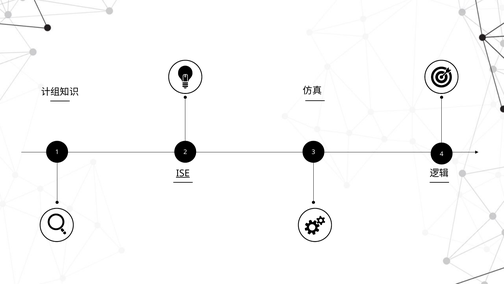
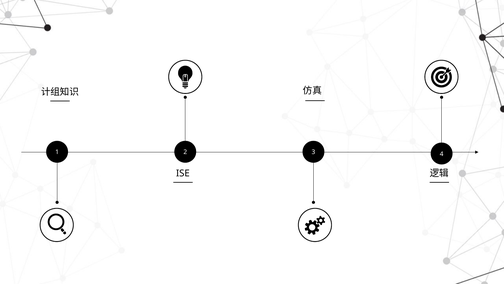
ISE underline: present -> none
